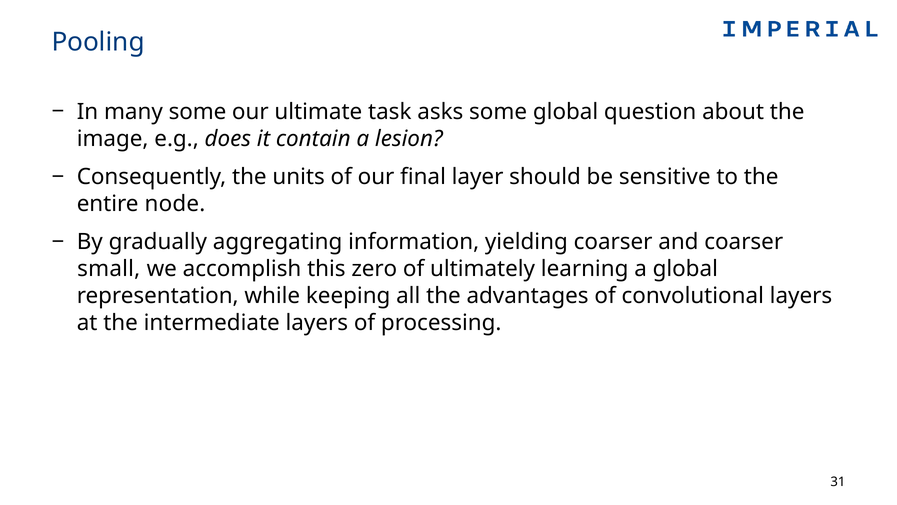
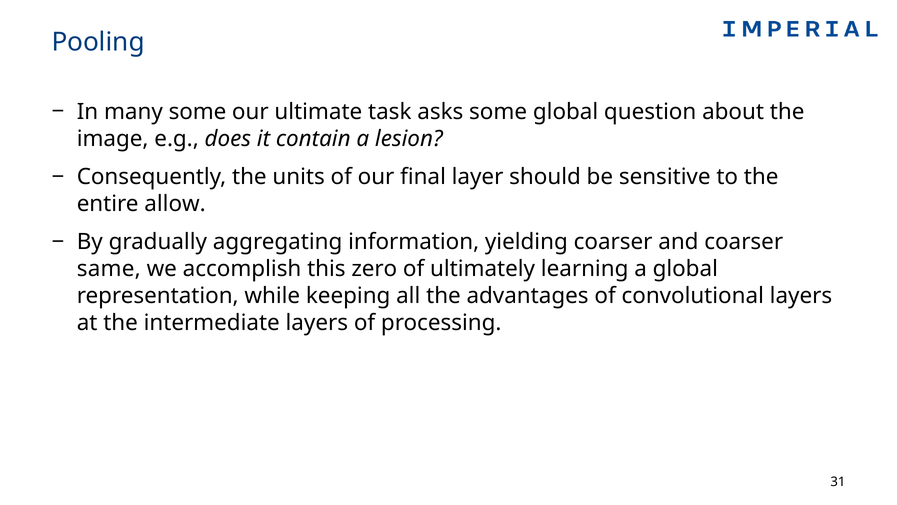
node: node -> allow
small: small -> same
